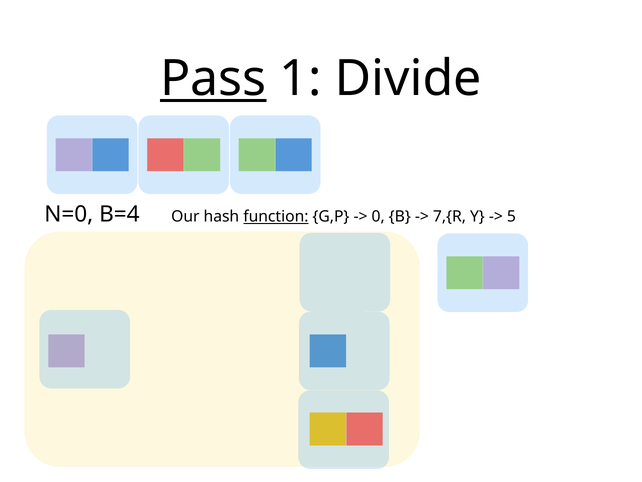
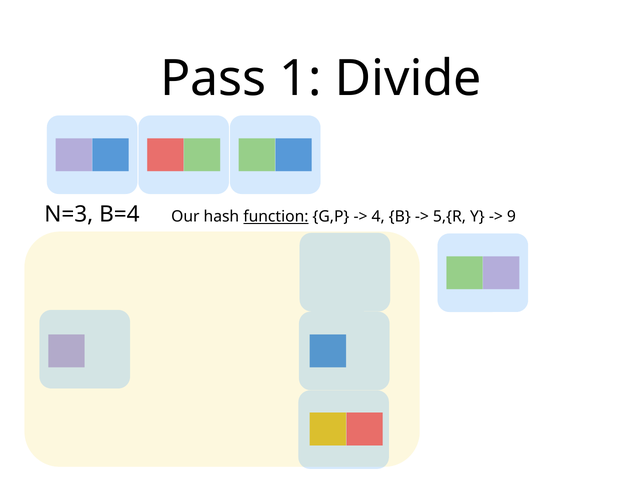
Pass underline: present -> none
N=0: N=0 -> N=3
0: 0 -> 4
7,{R: 7,{R -> 5,{R
5: 5 -> 9
